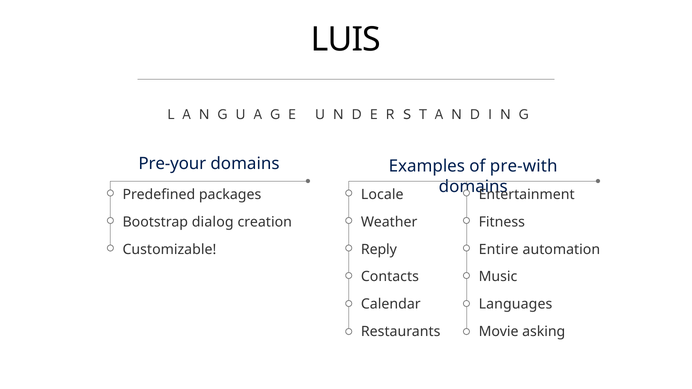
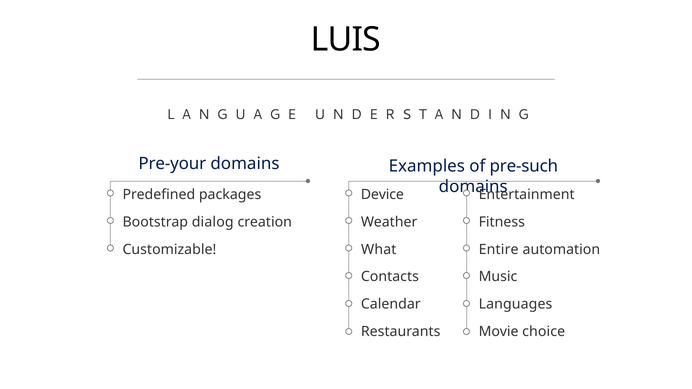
pre-with: pre-with -> pre-such
Locale: Locale -> Device
Reply: Reply -> What
asking: asking -> choice
